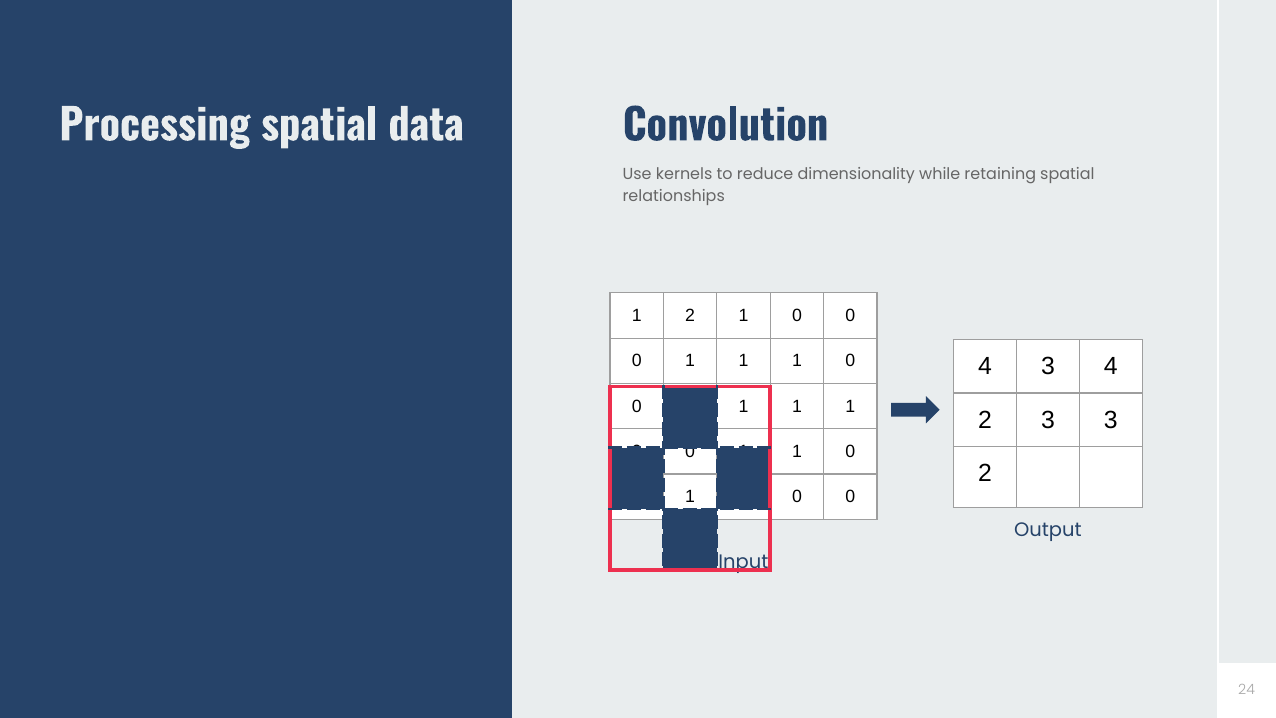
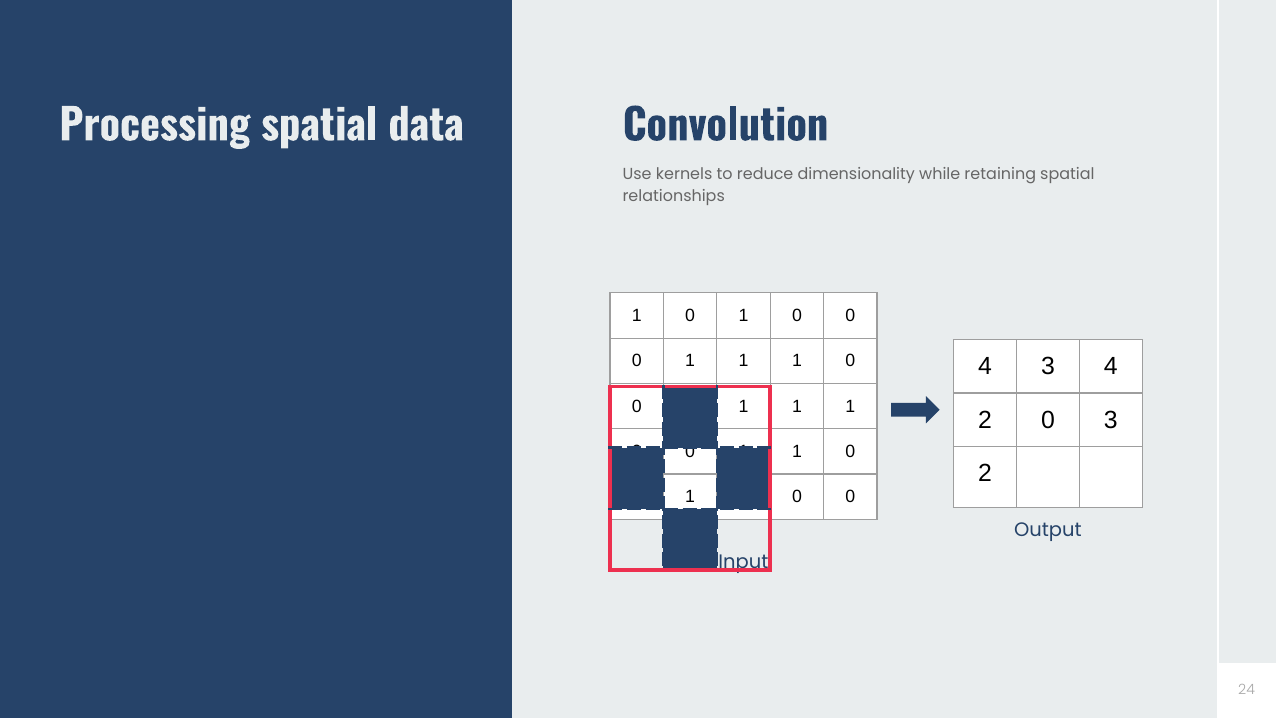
2 at (690, 316): 2 -> 0
2 3: 3 -> 0
